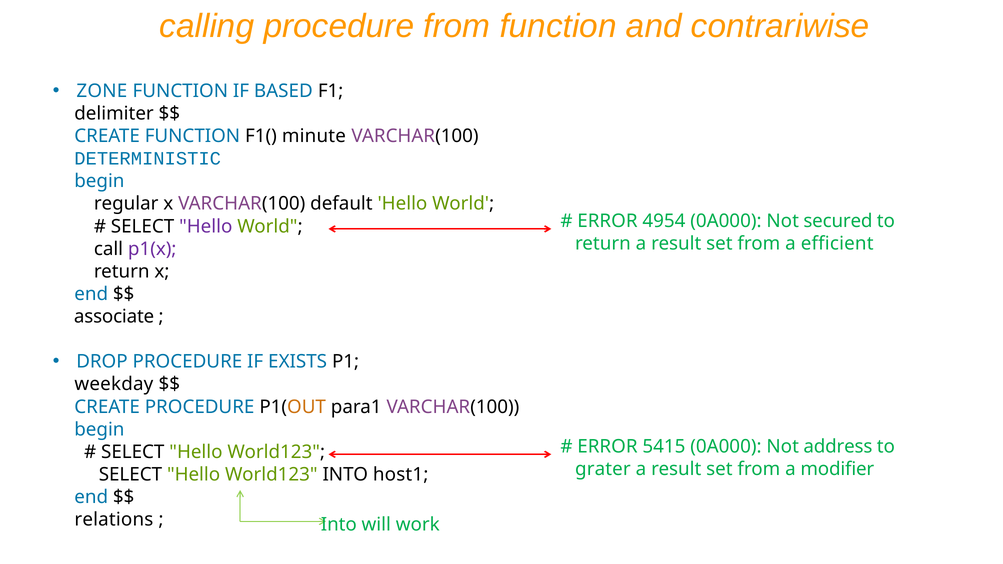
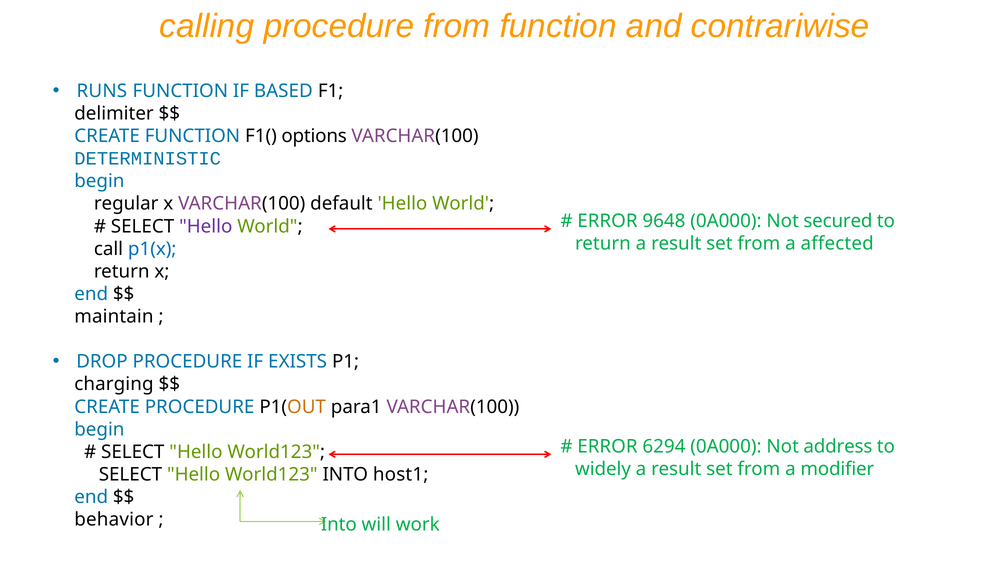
ZONE: ZONE -> RUNS
minute: minute -> options
4954: 4954 -> 9648
efficient: efficient -> affected
p1(x colour: purple -> blue
associate: associate -> maintain
weekday: weekday -> charging
5415: 5415 -> 6294
grater: grater -> widely
relations: relations -> behavior
